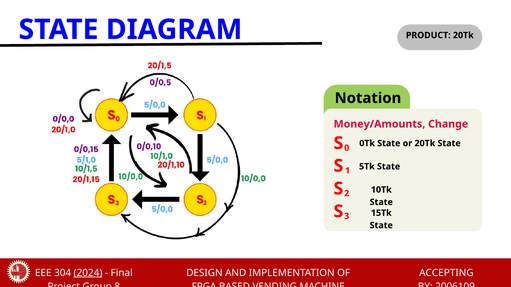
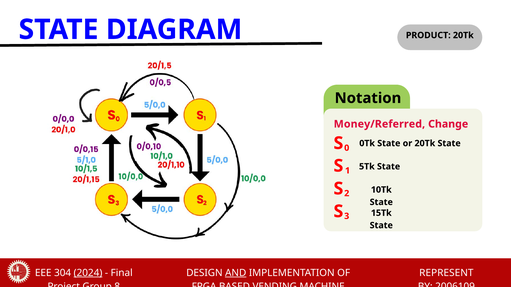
Money/Amounts: Money/Amounts -> Money/Referred
AND underline: none -> present
ACCEPTING: ACCEPTING -> REPRESENT
